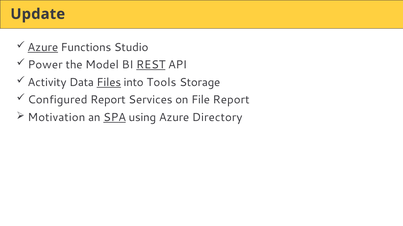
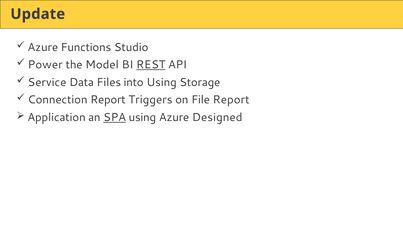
Azure at (43, 48) underline: present -> none
Activity: Activity -> Service
Files underline: present -> none
into Tools: Tools -> Using
Configured: Configured -> Connection
Services: Services -> Triggers
Motivation: Motivation -> Application
Directory: Directory -> Designed
